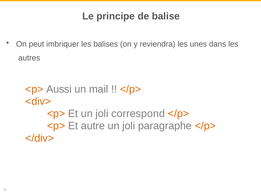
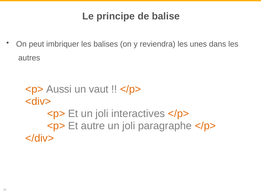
mail: mail -> vaut
correspond: correspond -> interactives
